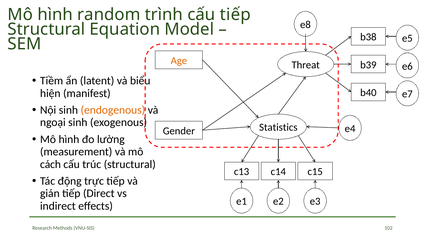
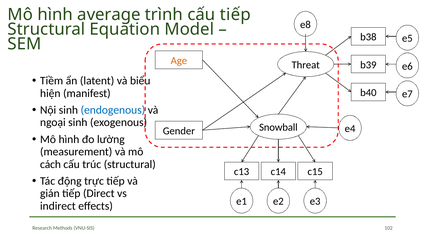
random: random -> average
endogenous colour: orange -> blue
Statistics: Statistics -> Snowball
